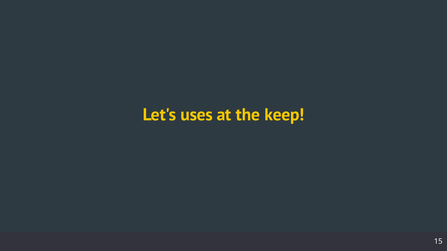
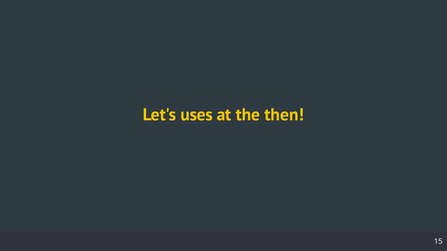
keep: keep -> then
